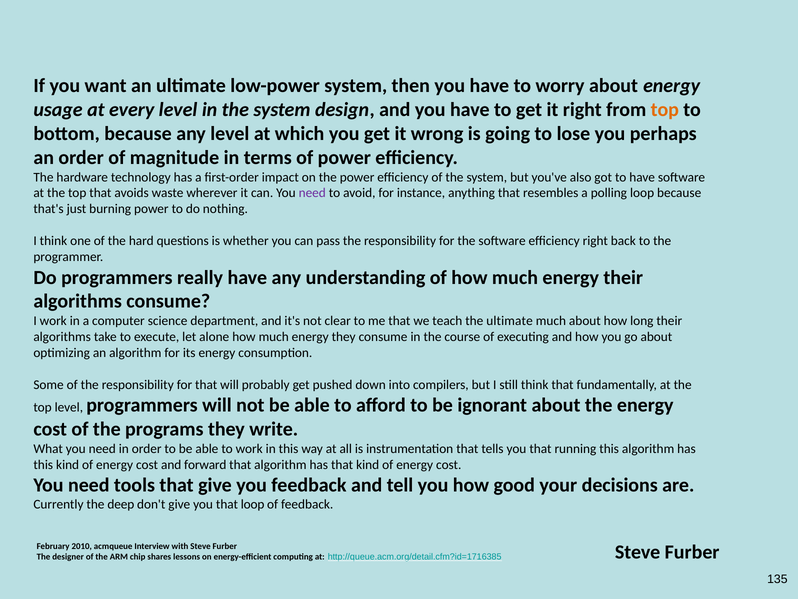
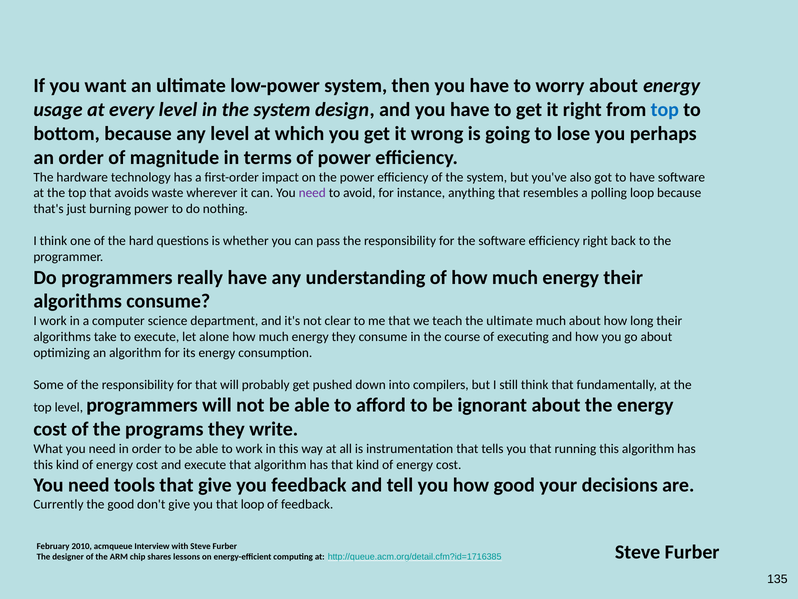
top at (665, 110) colour: orange -> blue
and forward: forward -> execute
the deep: deep -> good
